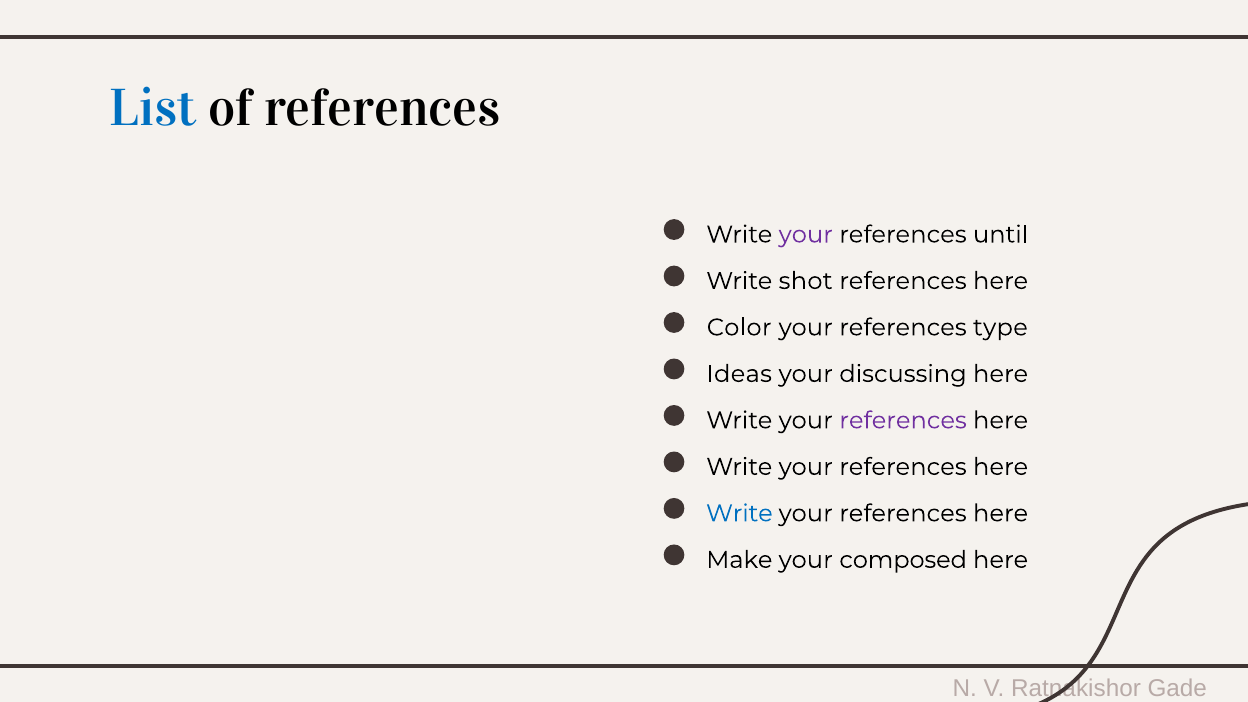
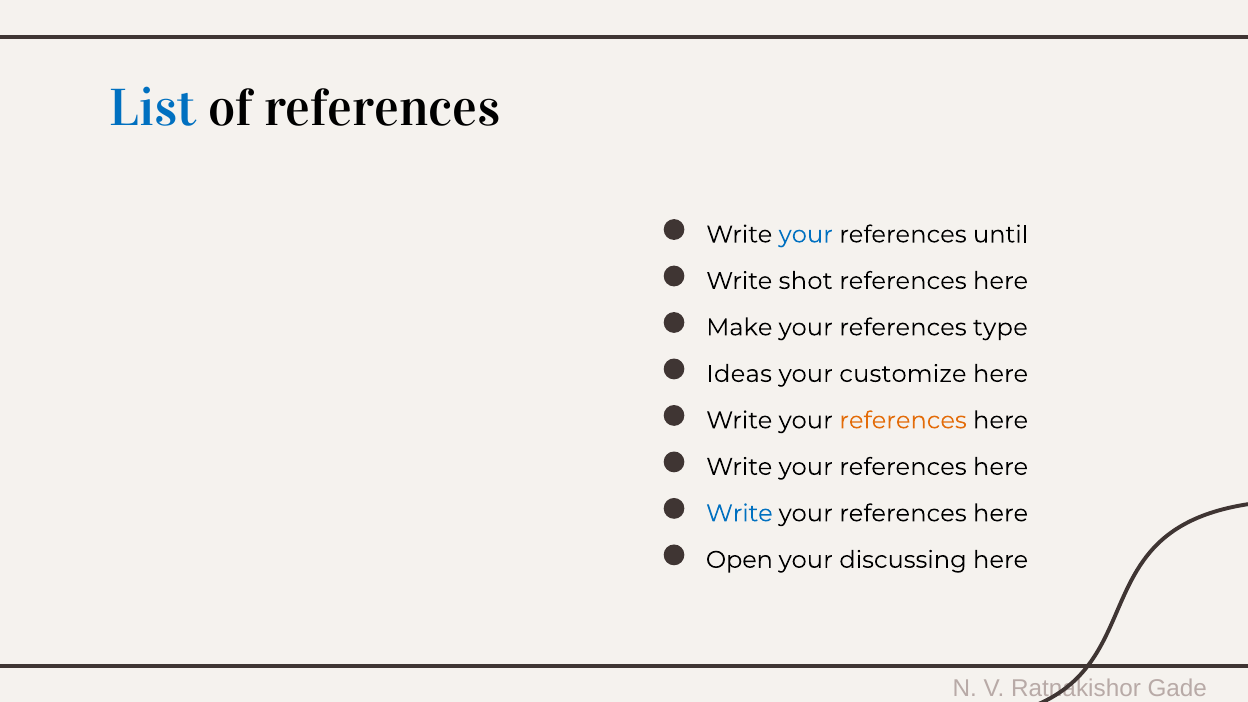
your at (806, 235) colour: purple -> blue
Color: Color -> Make
discussing: discussing -> customize
references at (903, 420) colour: purple -> orange
Make: Make -> Open
composed: composed -> discussing
